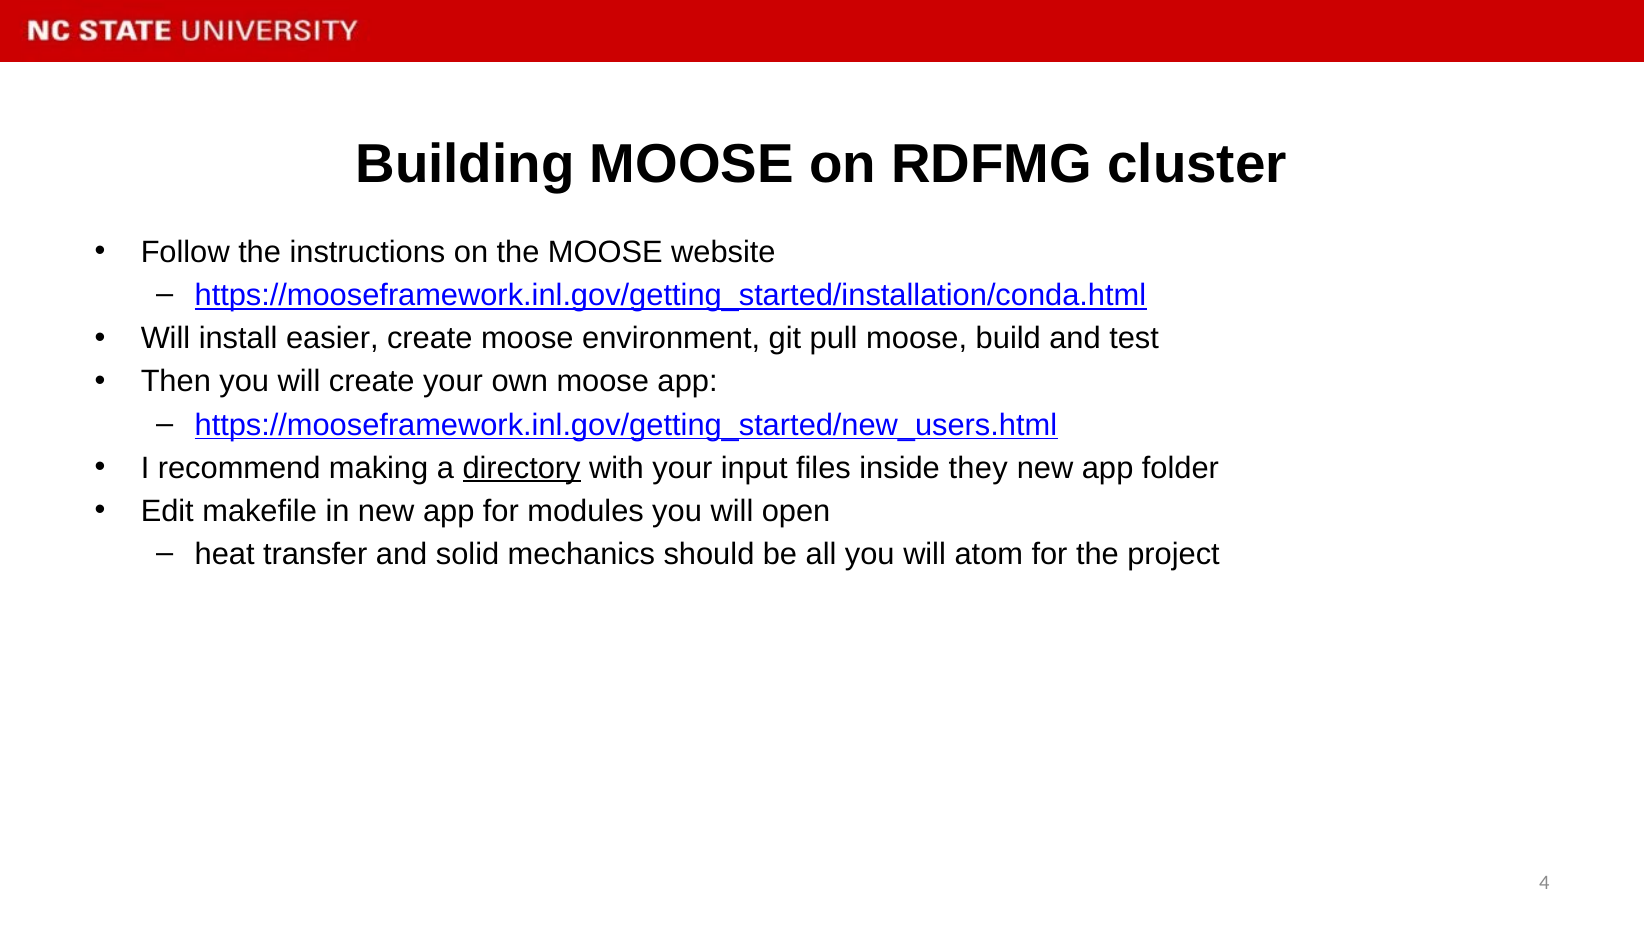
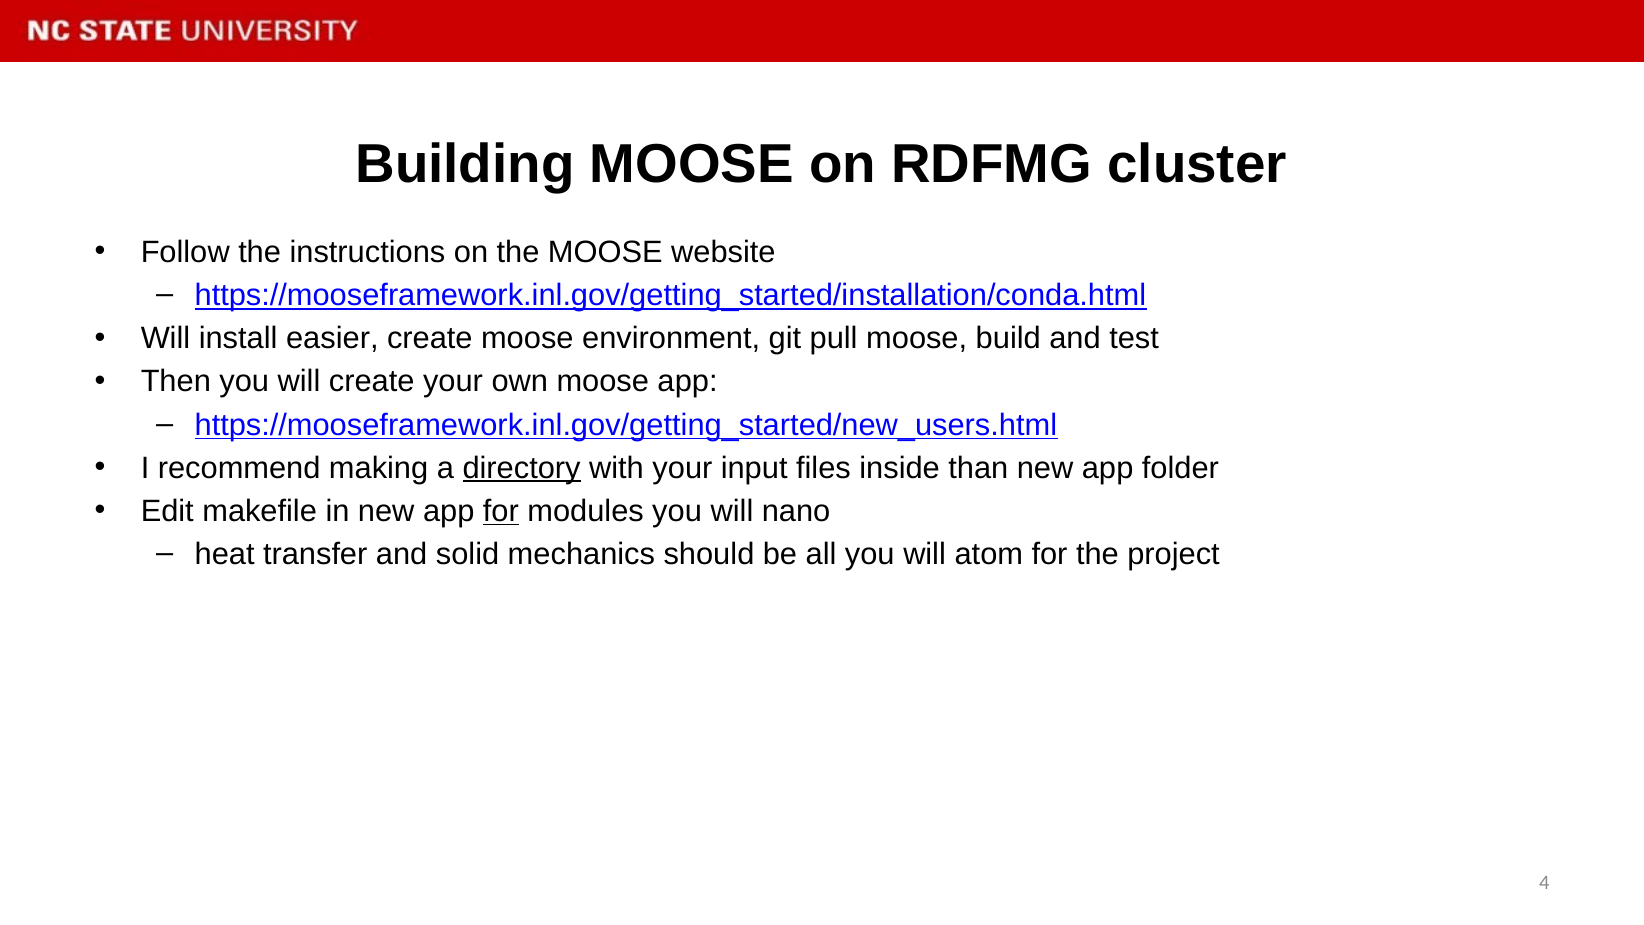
they: they -> than
for at (501, 511) underline: none -> present
open: open -> nano
